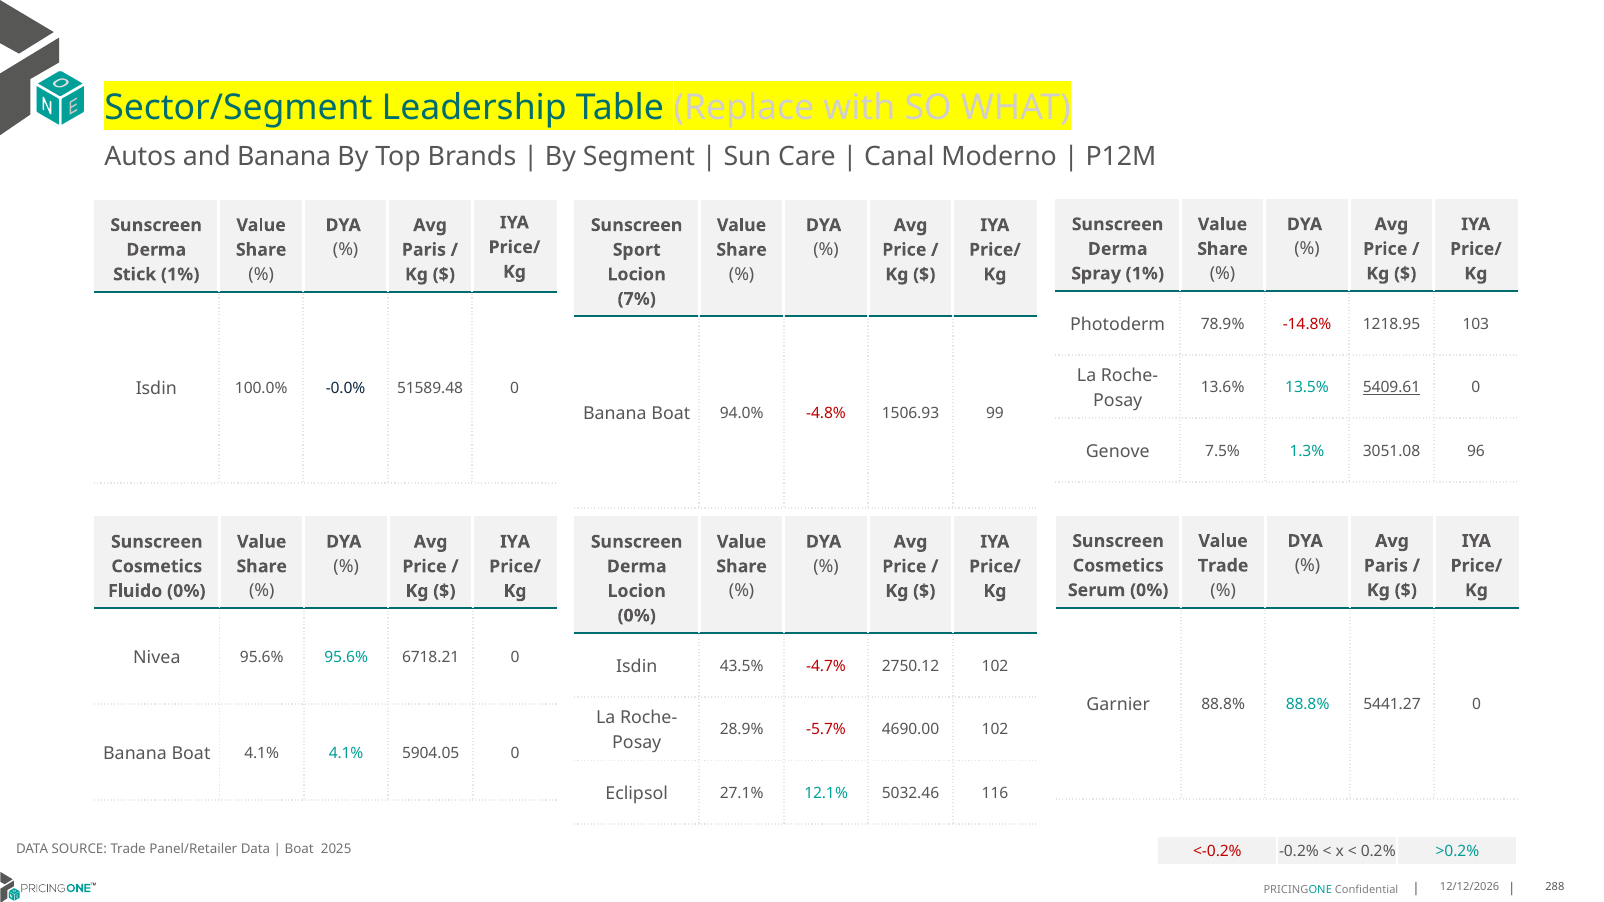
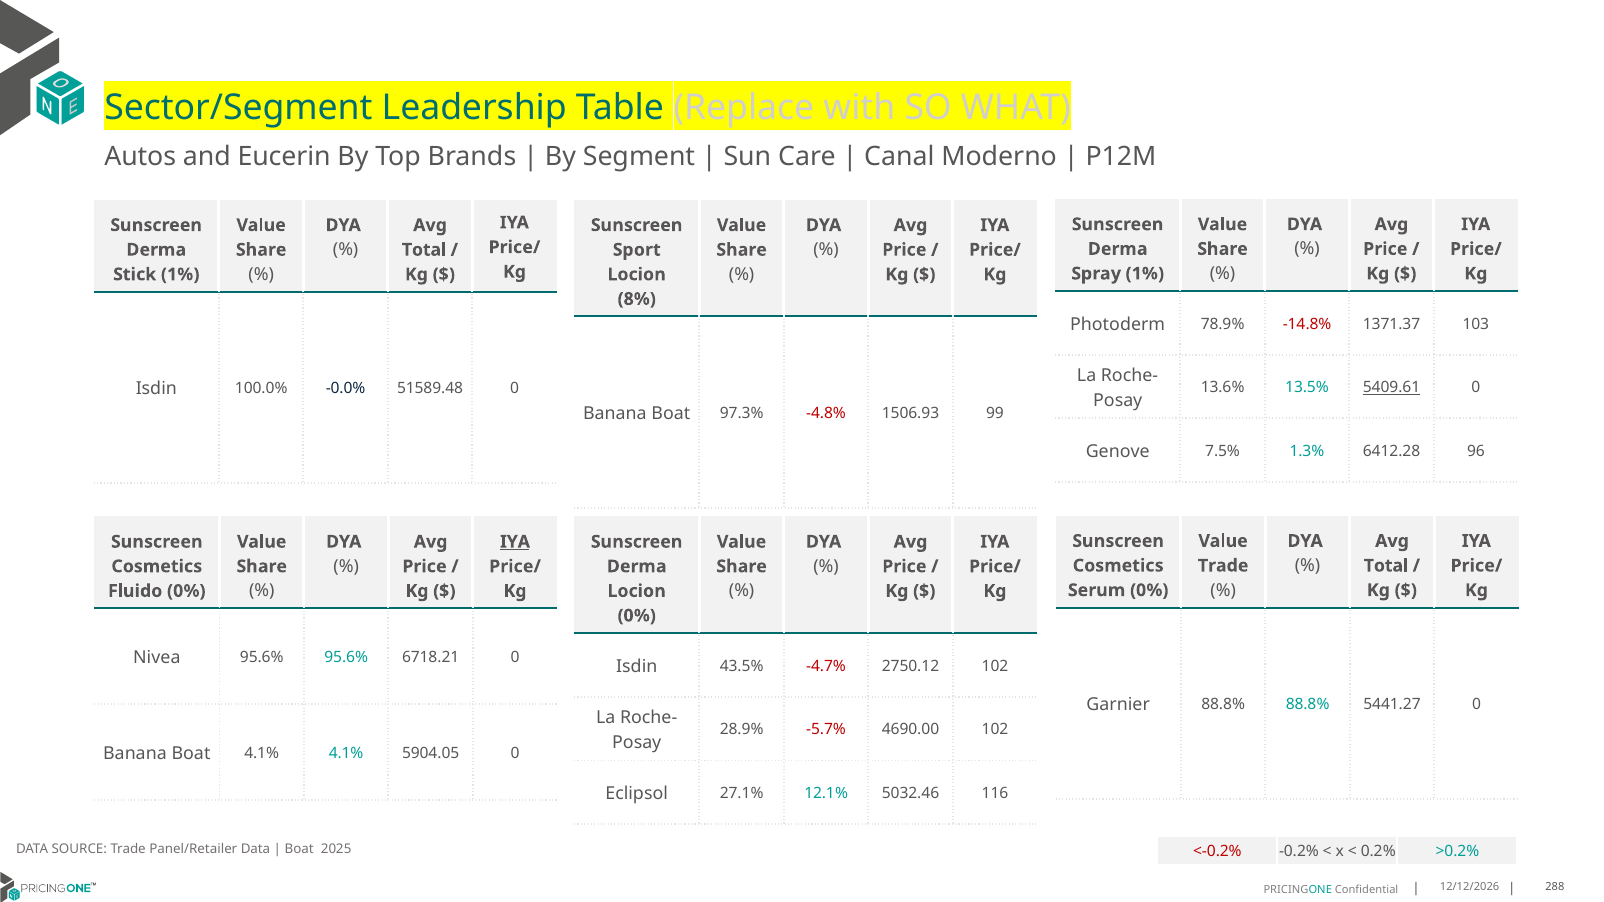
and Banana: Banana -> Eucerin
Paris at (424, 250): Paris -> Total
7%: 7% -> 8%
1218.95: 1218.95 -> 1371.37
94.0%: 94.0% -> 97.3%
3051.08: 3051.08 -> 6412.28
IYA at (515, 542) underline: none -> present
Paris at (1386, 566): Paris -> Total
